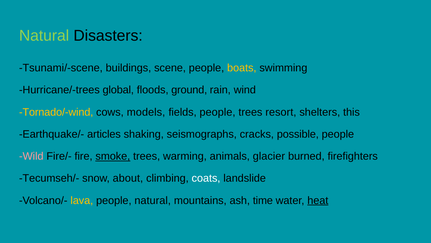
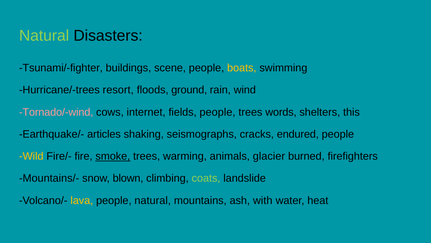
Tsunami/-scene: Tsunami/-scene -> Tsunami/-fighter
global: global -> resort
Tornado/-wind colour: yellow -> pink
models: models -> internet
resort: resort -> words
possible: possible -> endured
Wild colour: pink -> yellow
Tecumseh/-: Tecumseh/- -> Mountains/-
about: about -> blown
coats colour: white -> light green
time: time -> with
heat underline: present -> none
